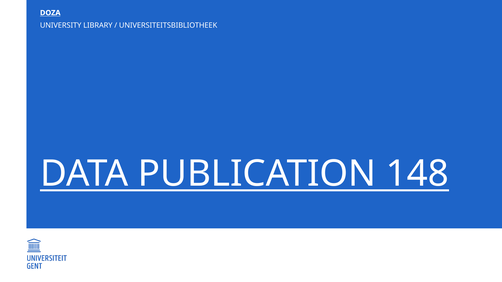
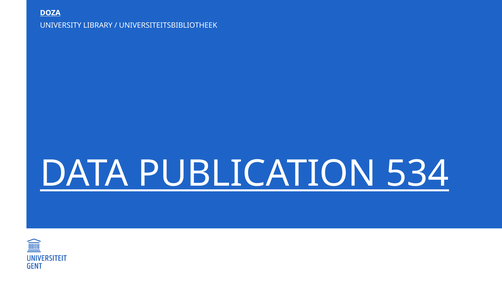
148: 148 -> 534
